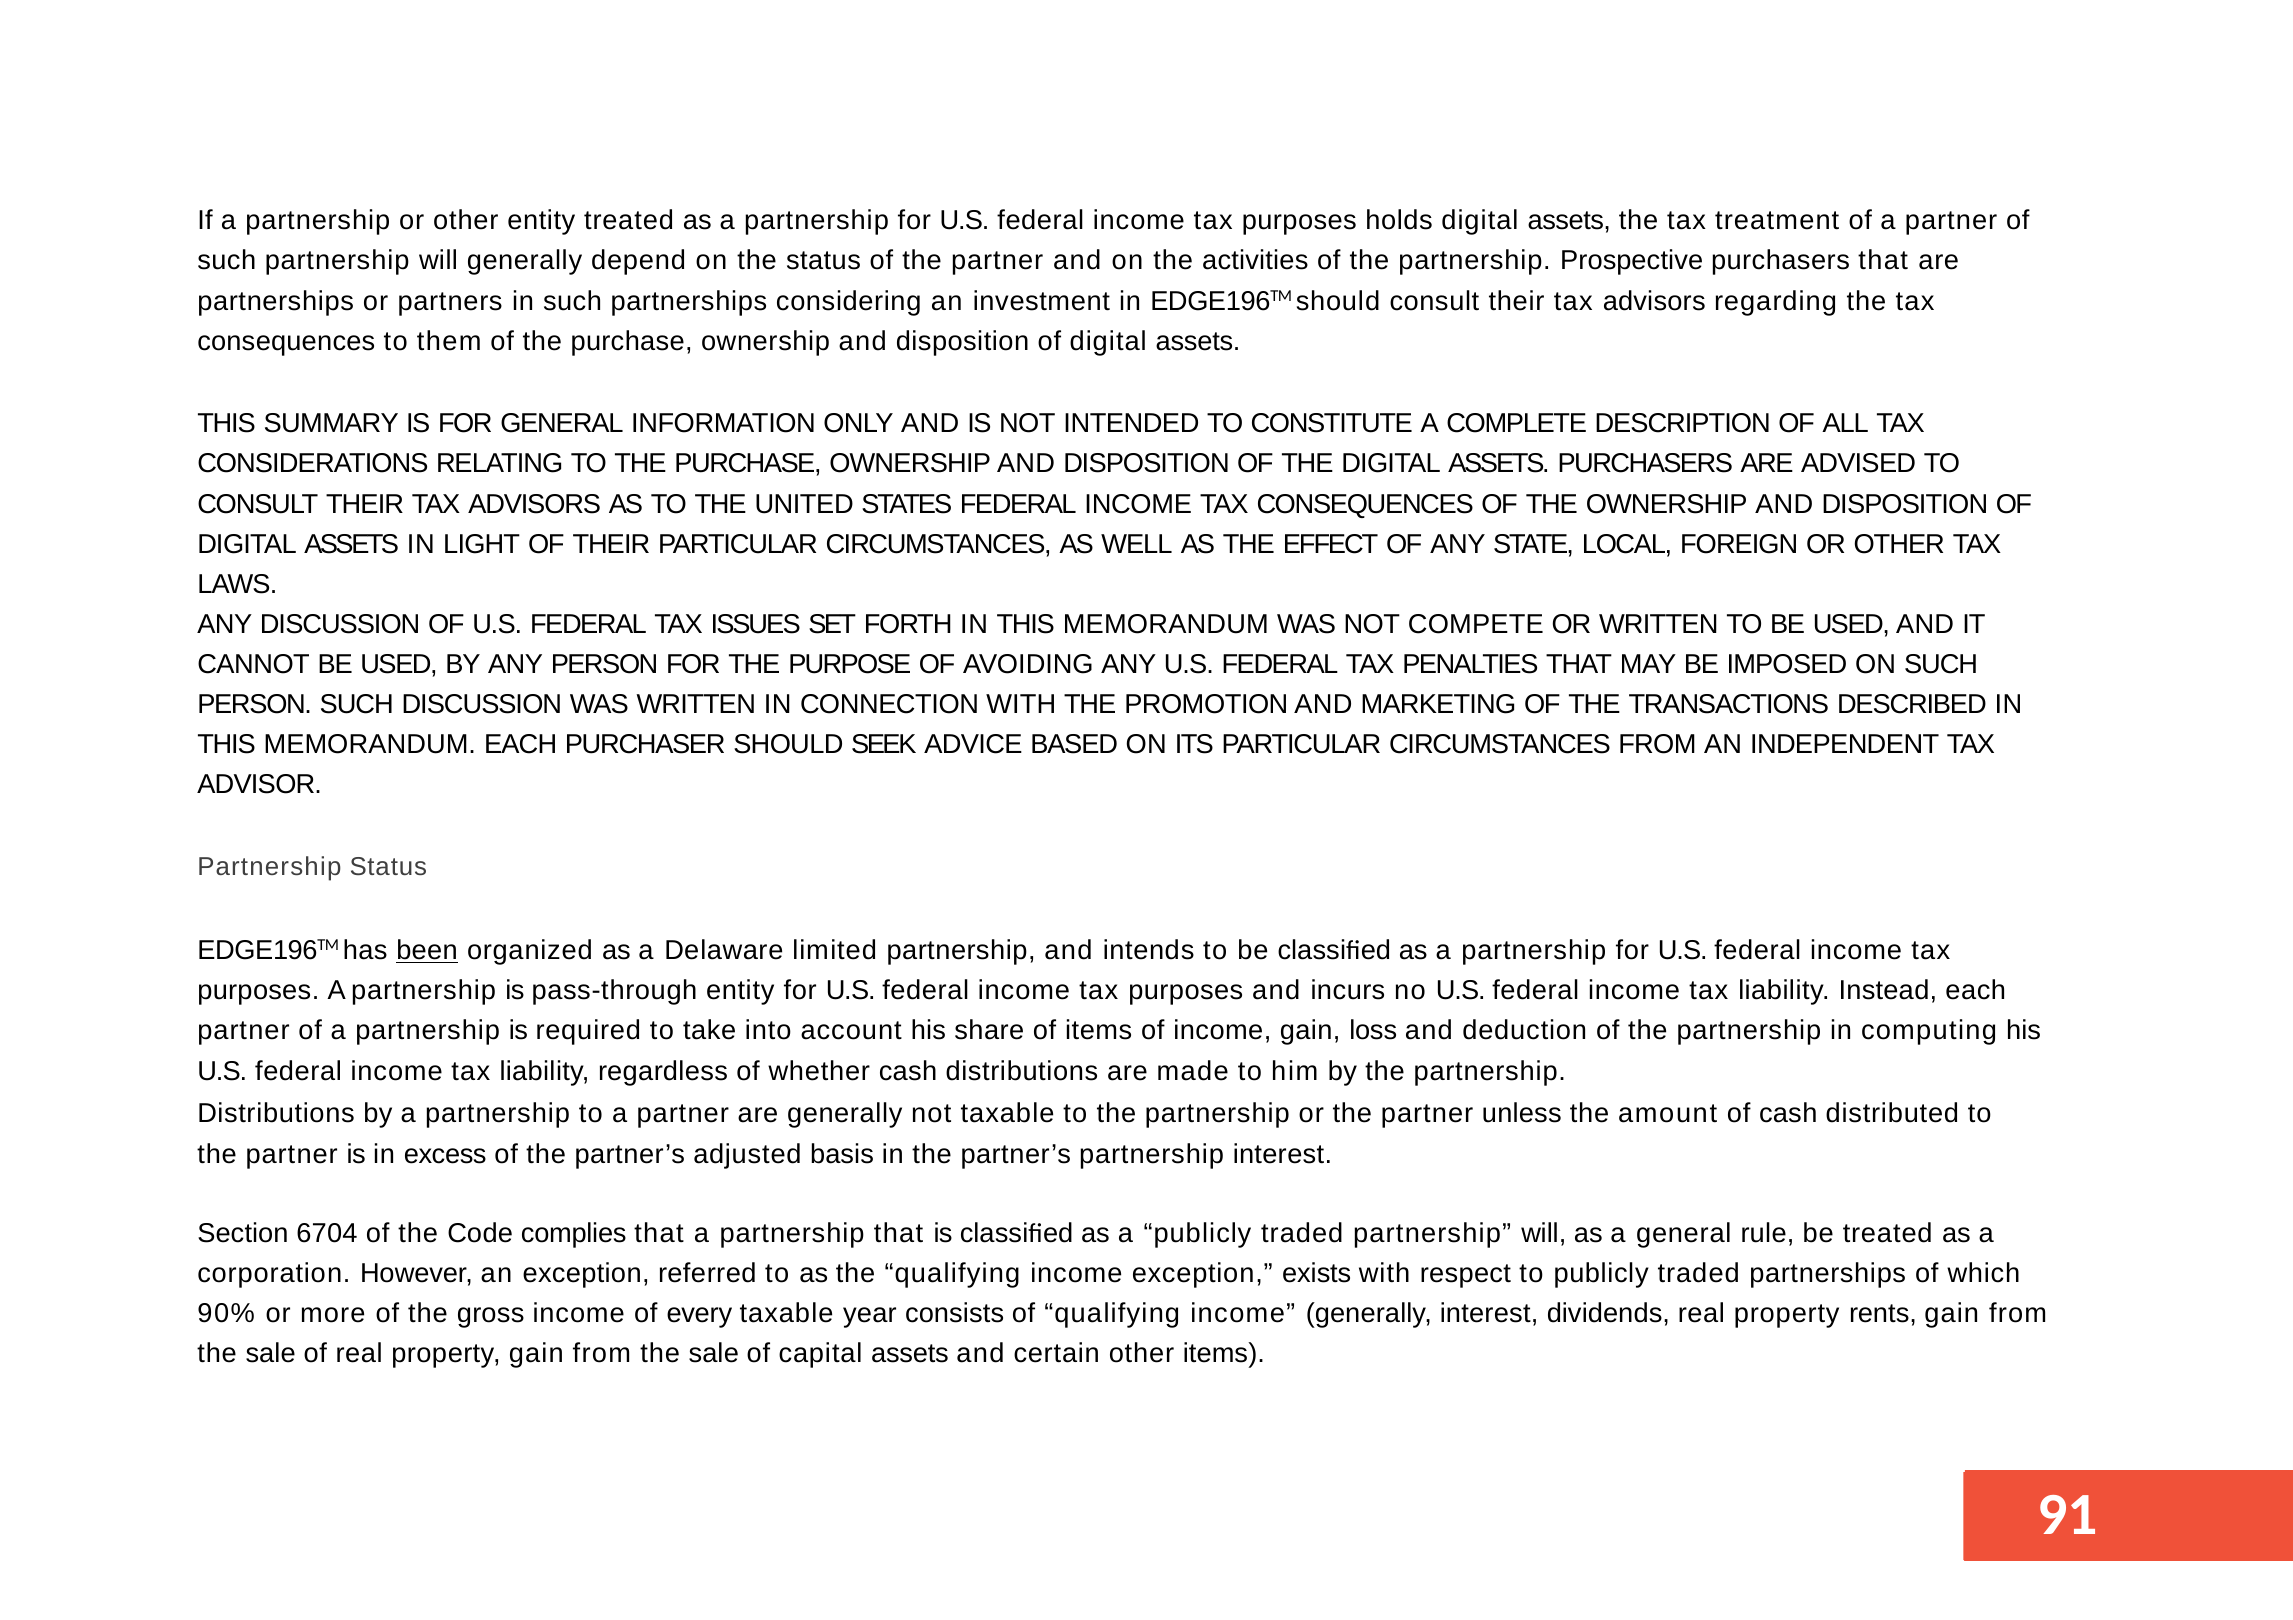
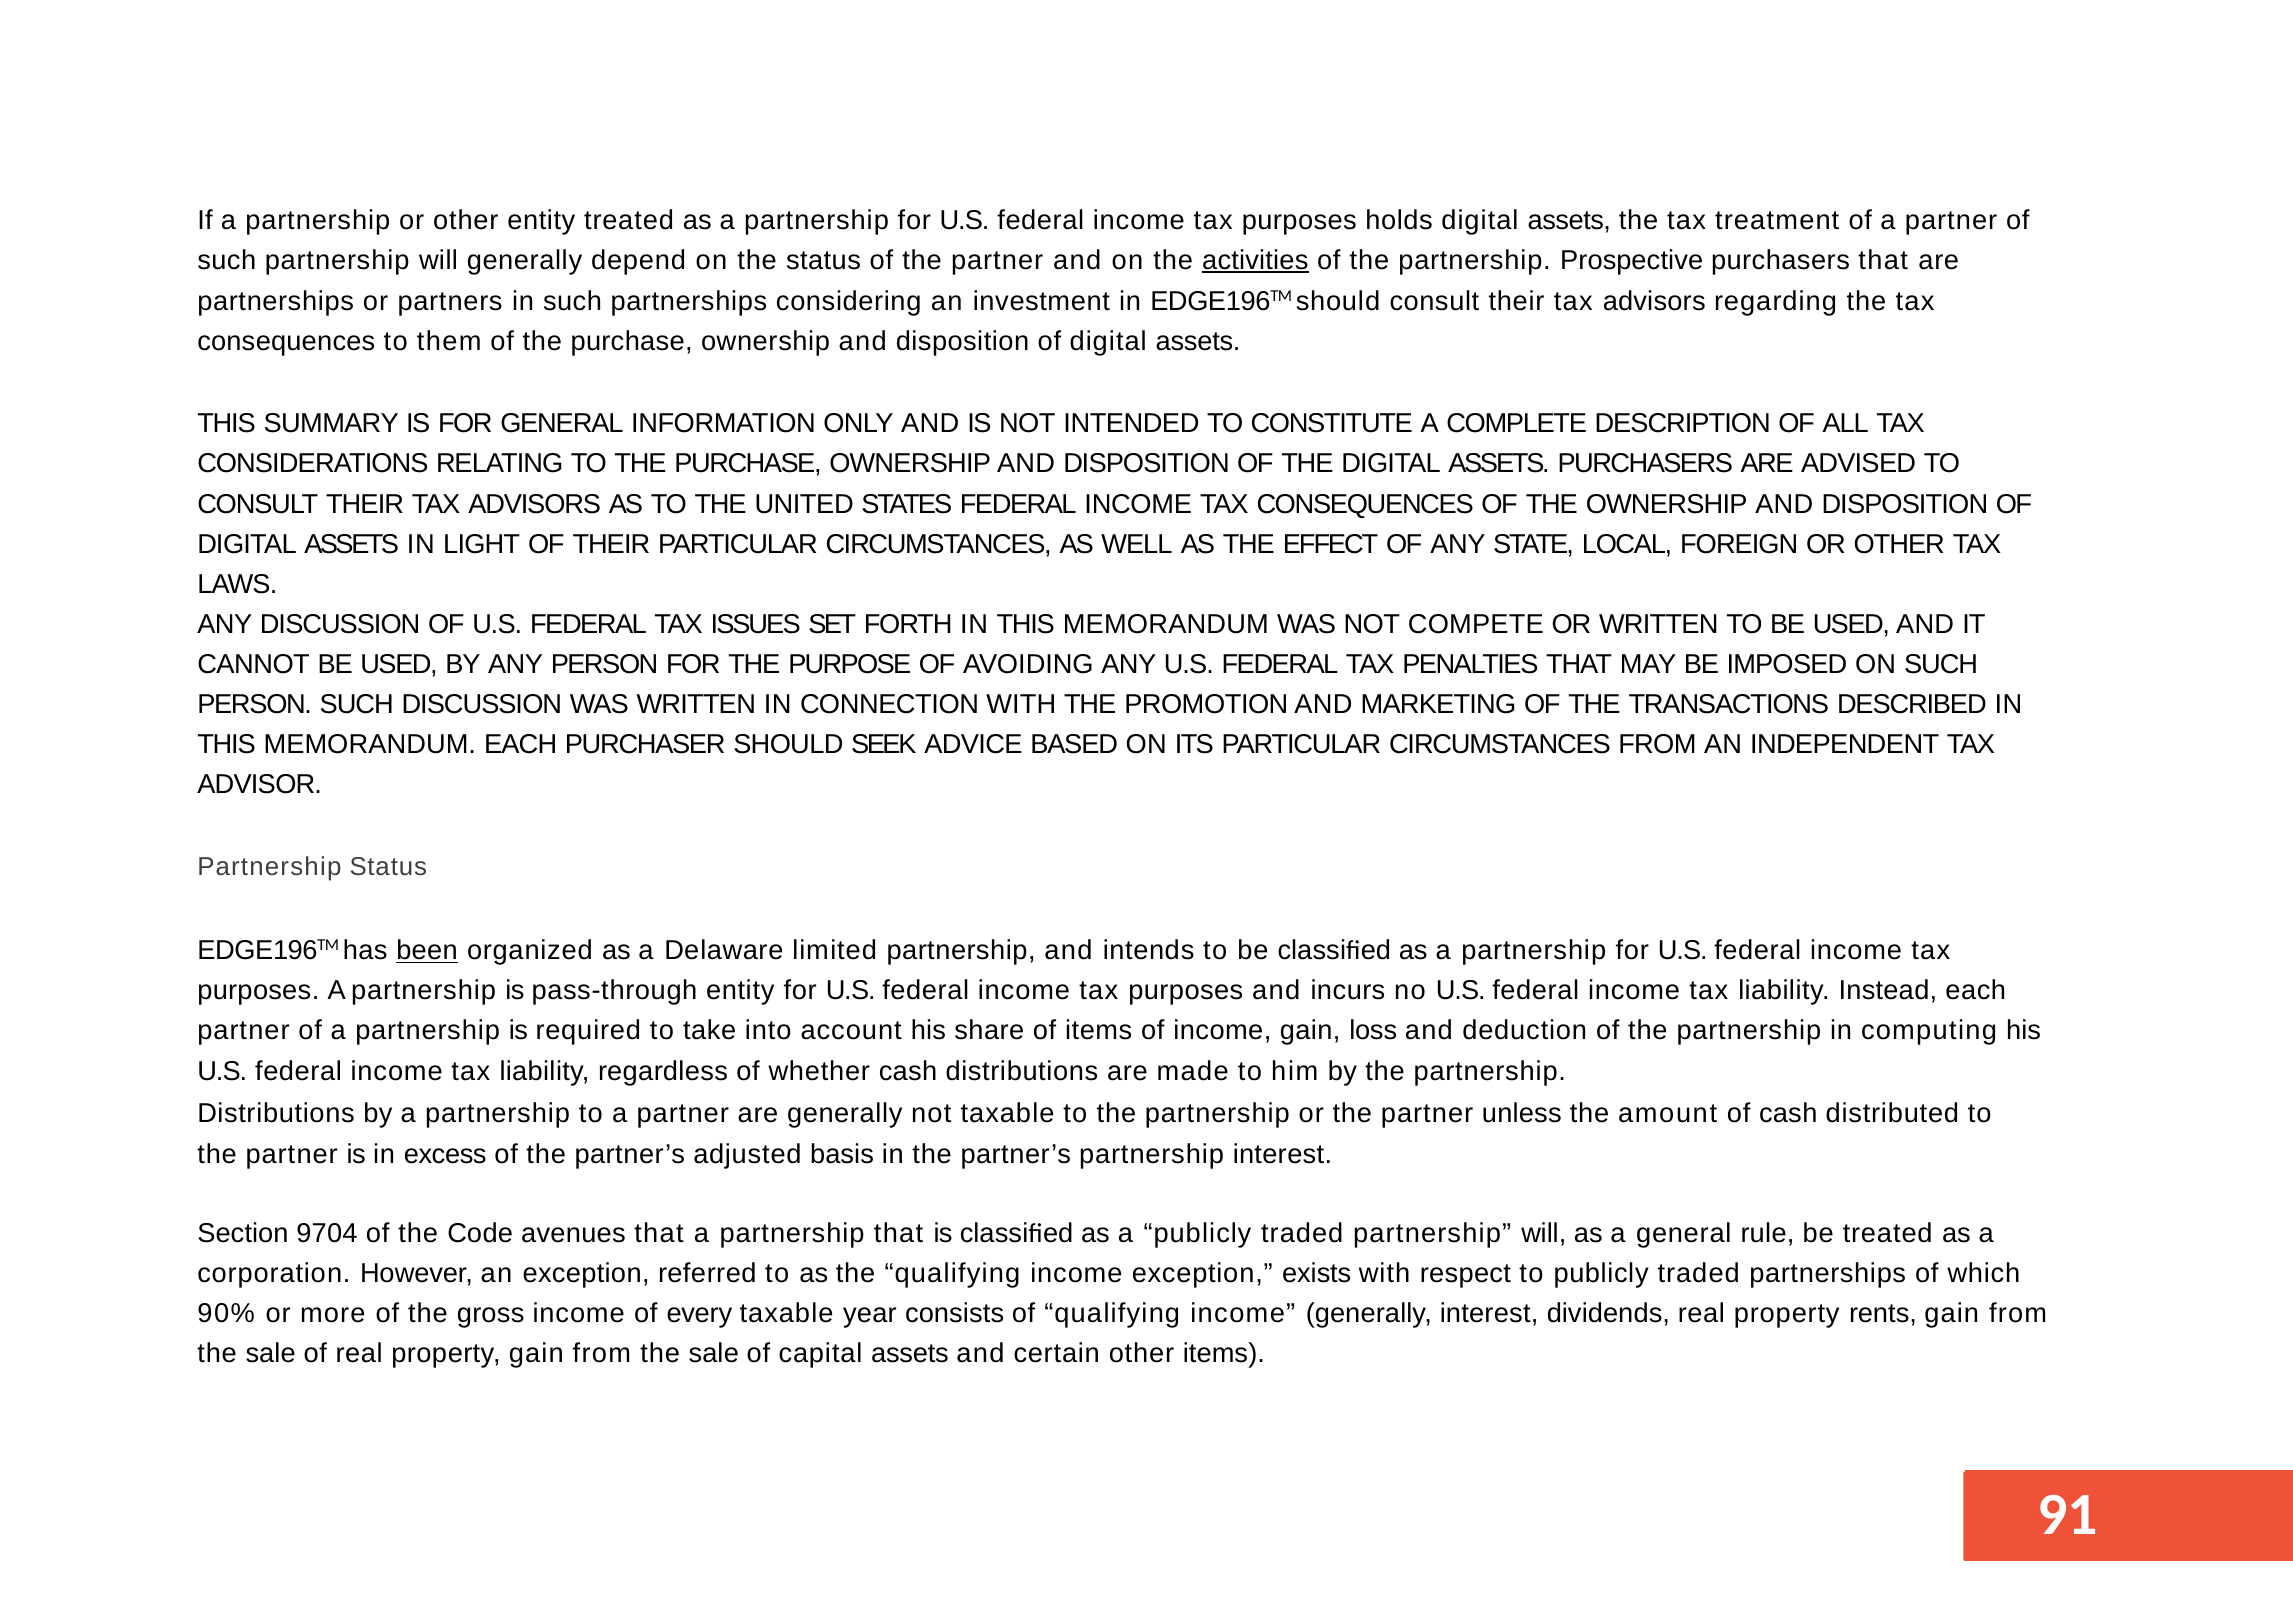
activities underline: none -> present
6704: 6704 -> 9704
complies: complies -> avenues
